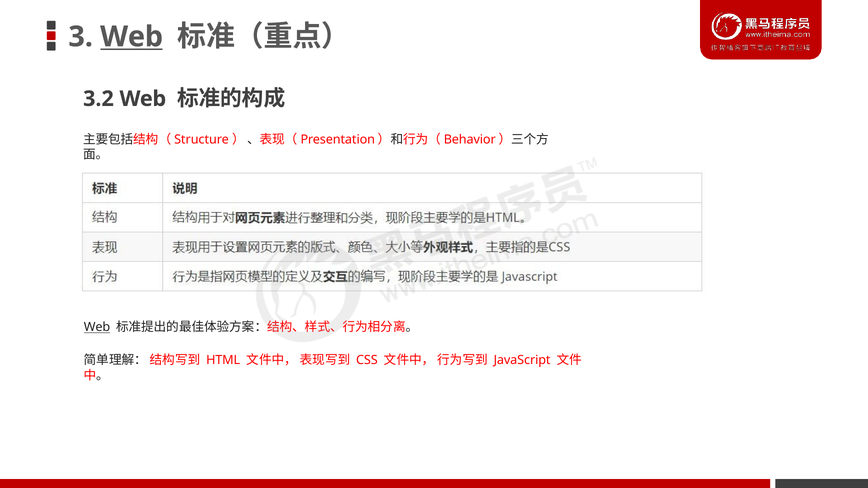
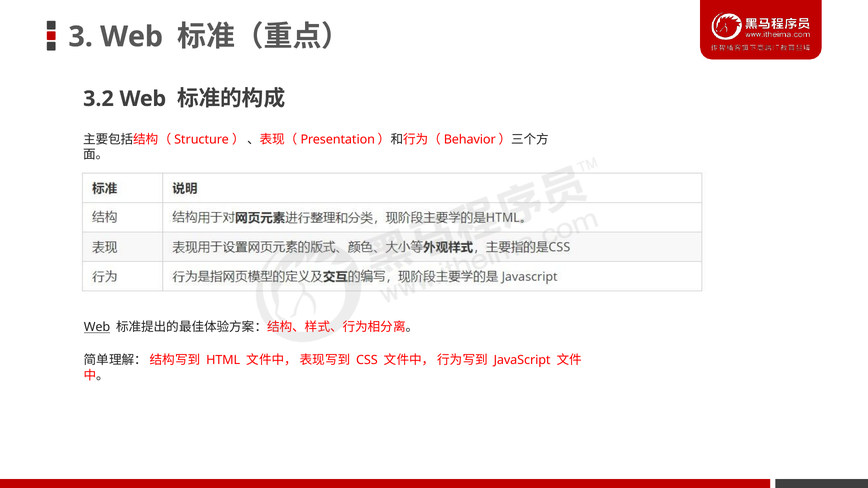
Web at (132, 37) underline: present -> none
